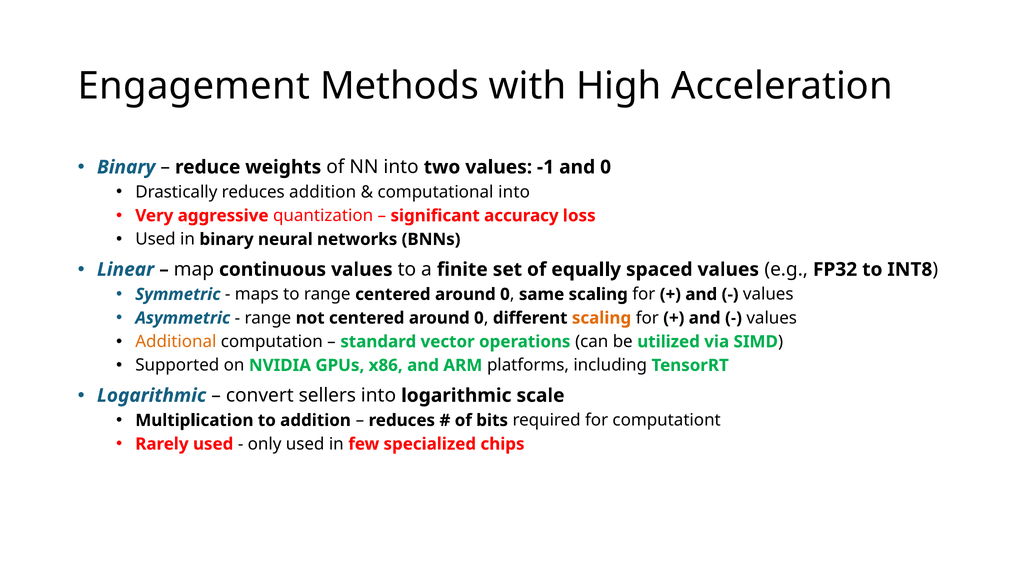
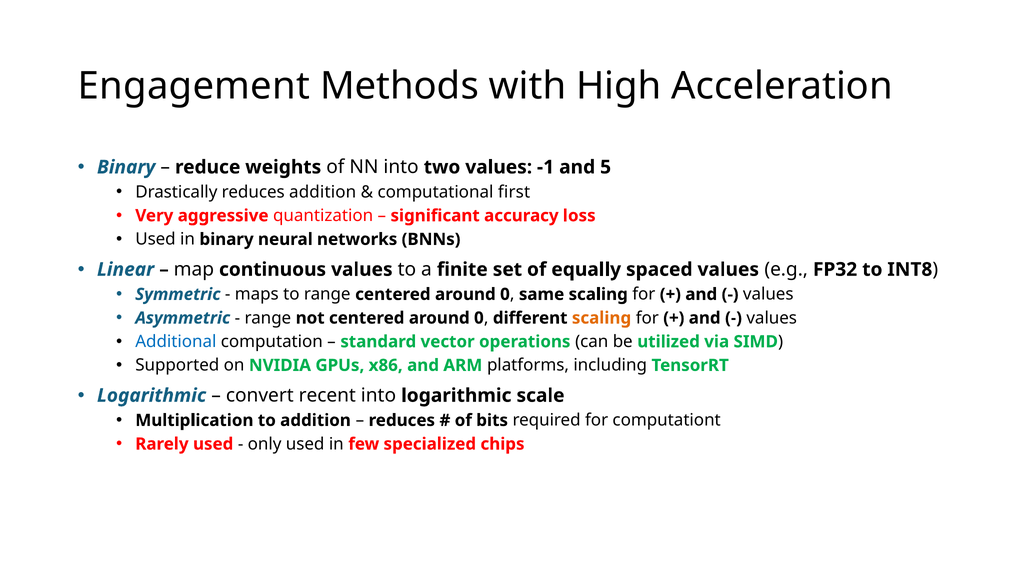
and 0: 0 -> 5
computational into: into -> first
Additional colour: orange -> blue
sellers: sellers -> recent
